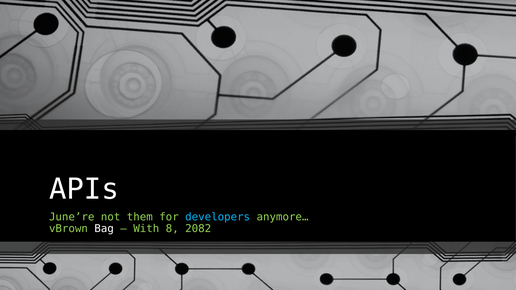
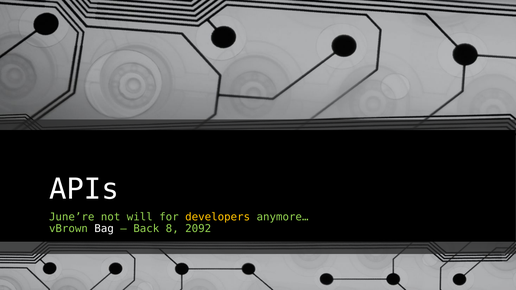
them: them -> will
developers colour: light blue -> yellow
With: With -> Back
2082: 2082 -> 2092
